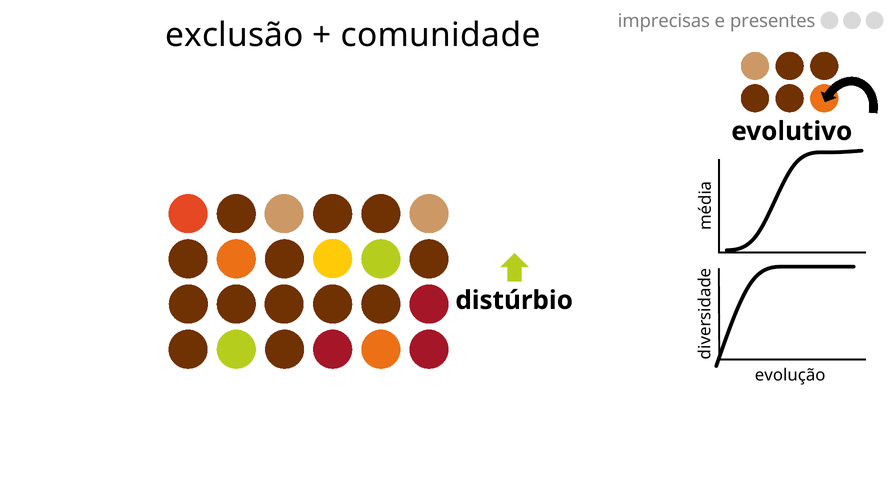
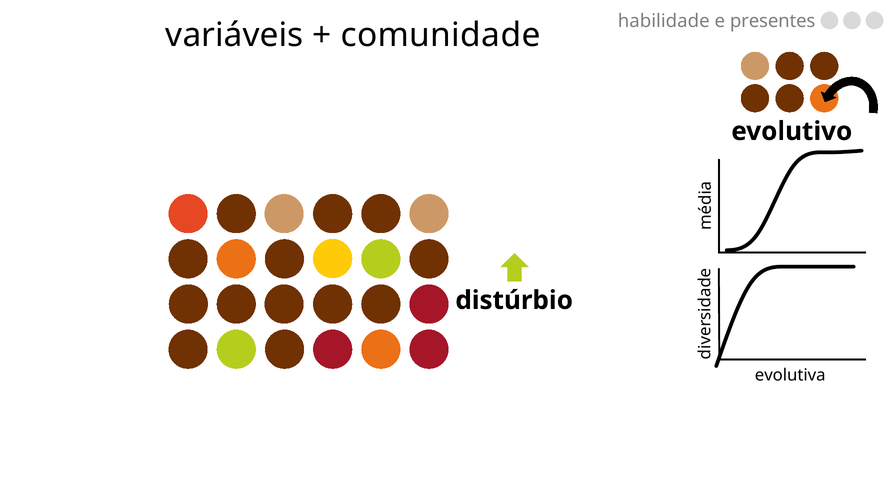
imprecisas: imprecisas -> habilidade
exclusão: exclusão -> variáveis
evolução: evolução -> evolutiva
